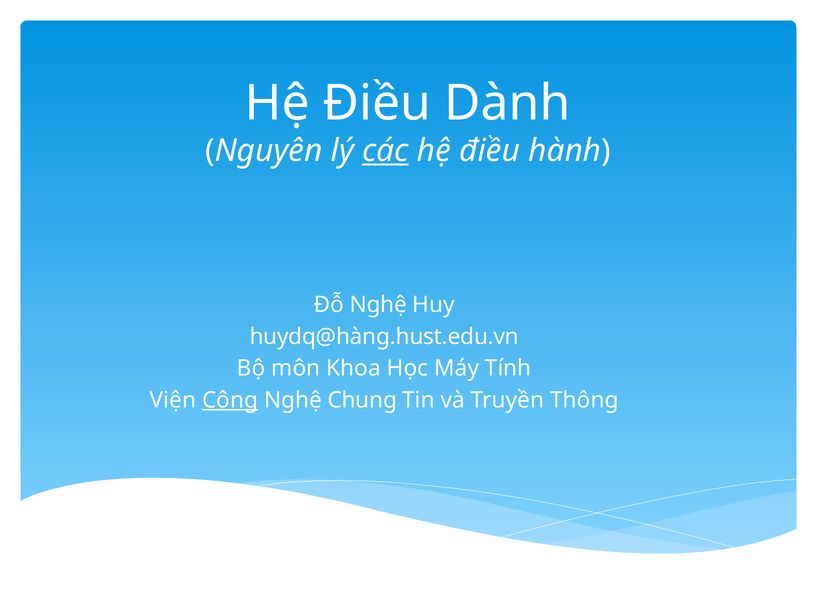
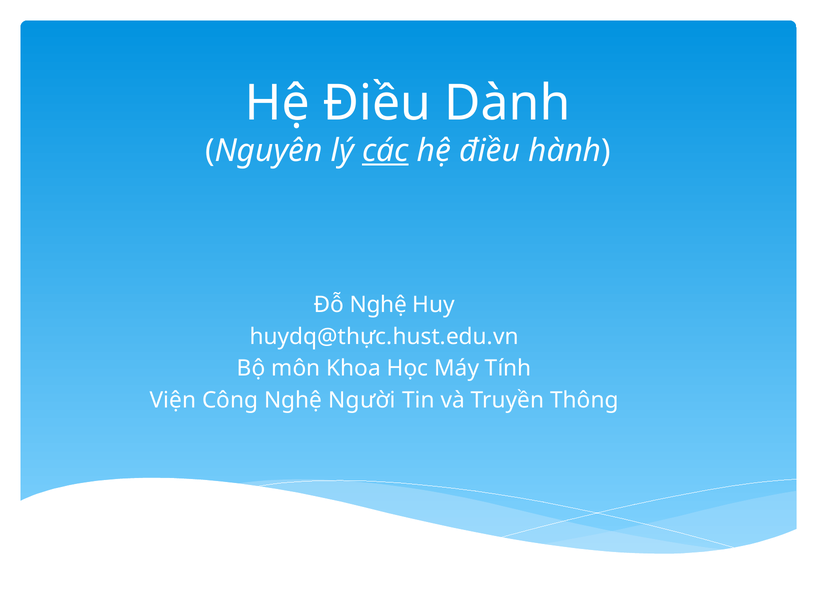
huydq@hàng.hust.edu.vn: huydq@hàng.hust.edu.vn -> huydq@thực.hust.edu.vn
Công underline: present -> none
Chung: Chung -> Người
